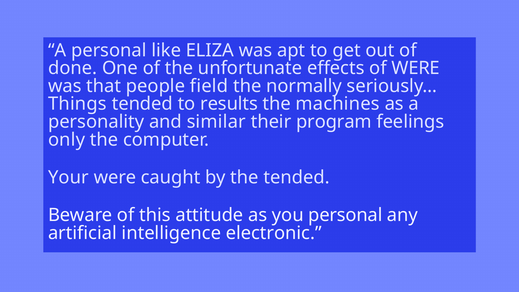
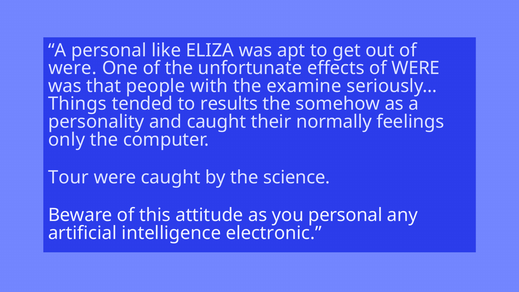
done at (73, 68): done -> were
field: field -> with
normally: normally -> examine
machines: machines -> somehow
and similar: similar -> caught
program: program -> normally
Your: Your -> Tour
the tended: tended -> science
